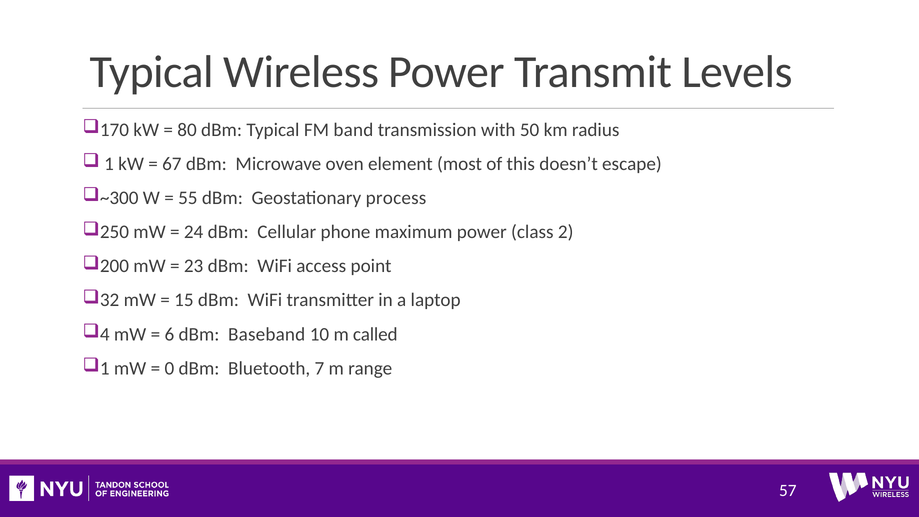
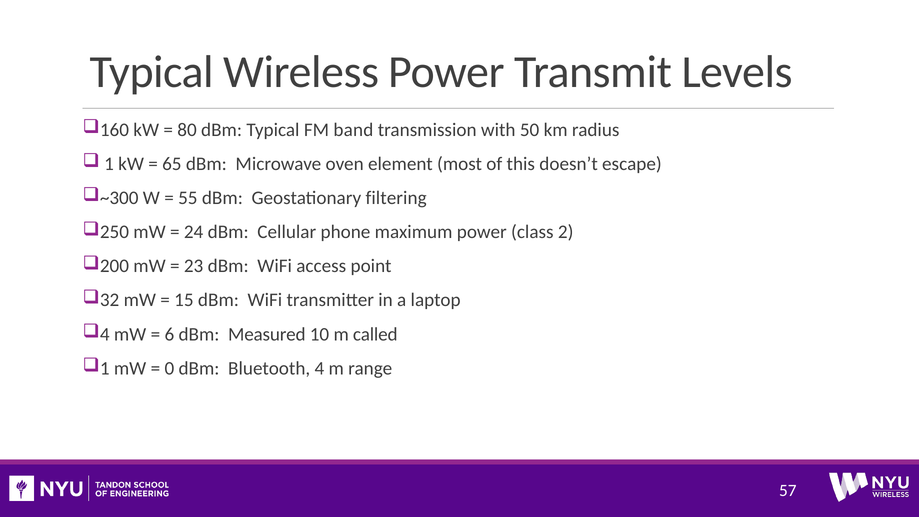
170: 170 -> 160
67: 67 -> 65
process: process -> filtering
Baseband: Baseband -> Measured
Bluetooth 7: 7 -> 4
